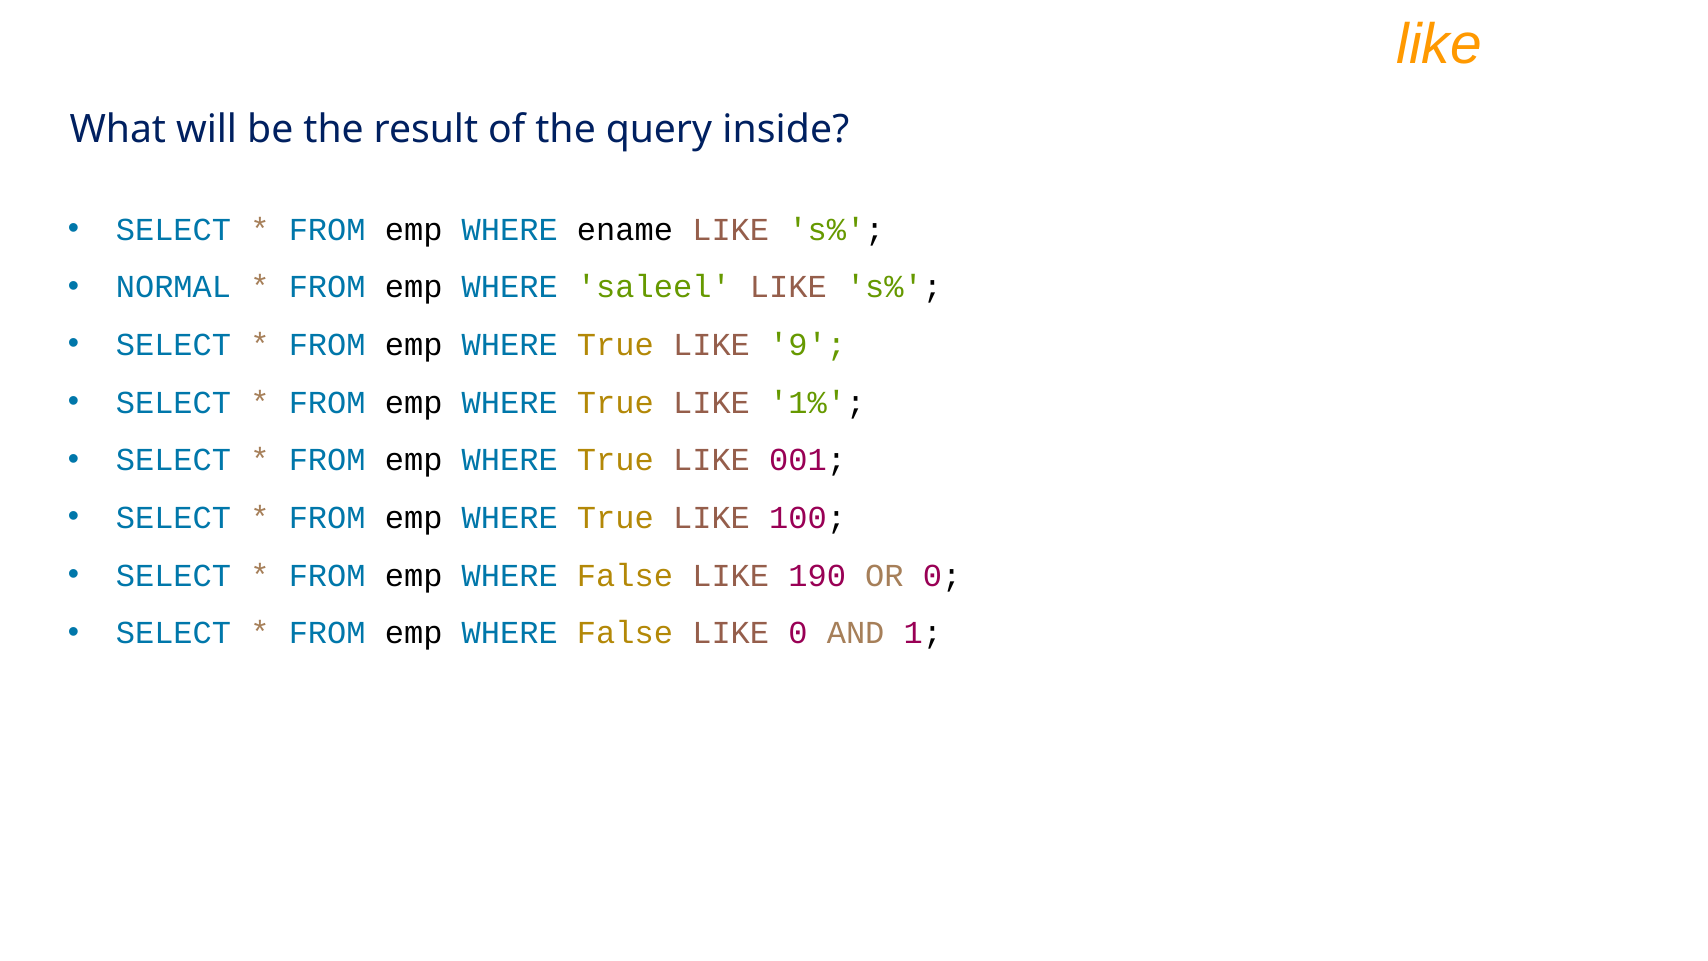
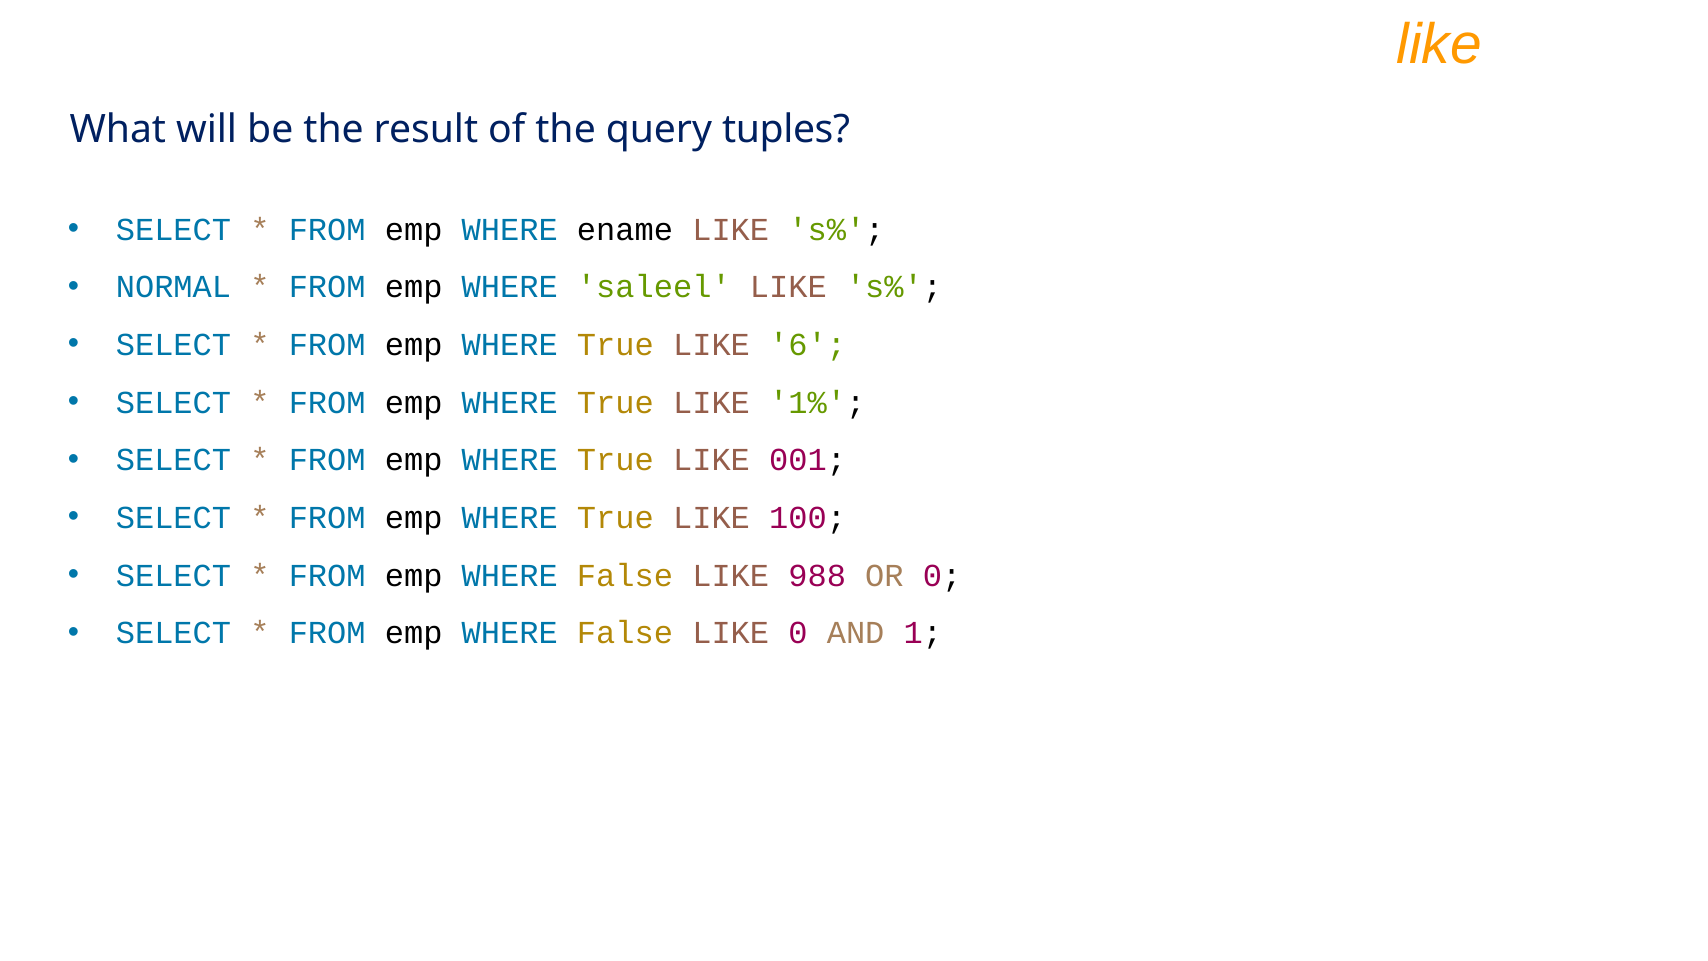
inside: inside -> tuples
9: 9 -> 6
190: 190 -> 988
